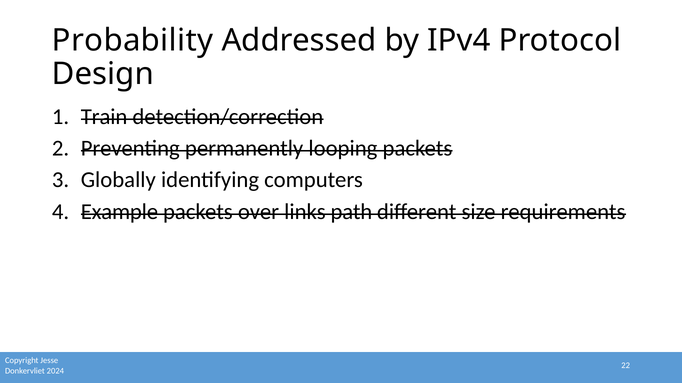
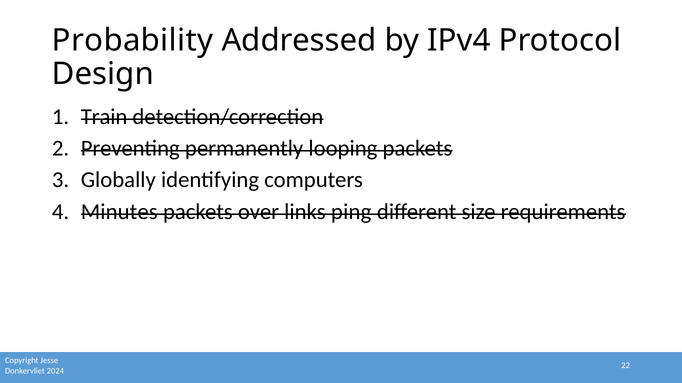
Example: Example -> Minutes
path: path -> ping
